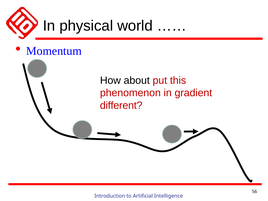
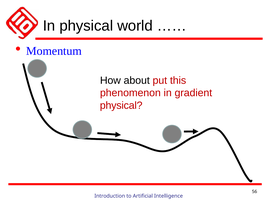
different at (121, 105): different -> physical
